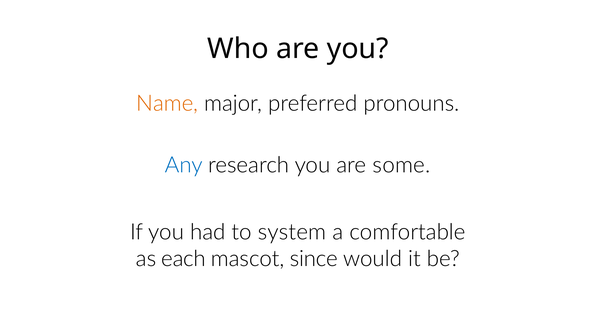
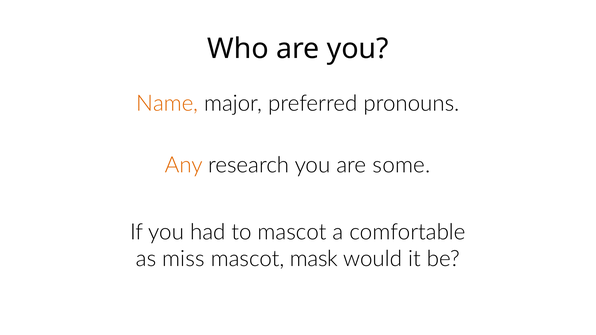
Any colour: blue -> orange
to system: system -> mascot
each: each -> miss
since: since -> mask
